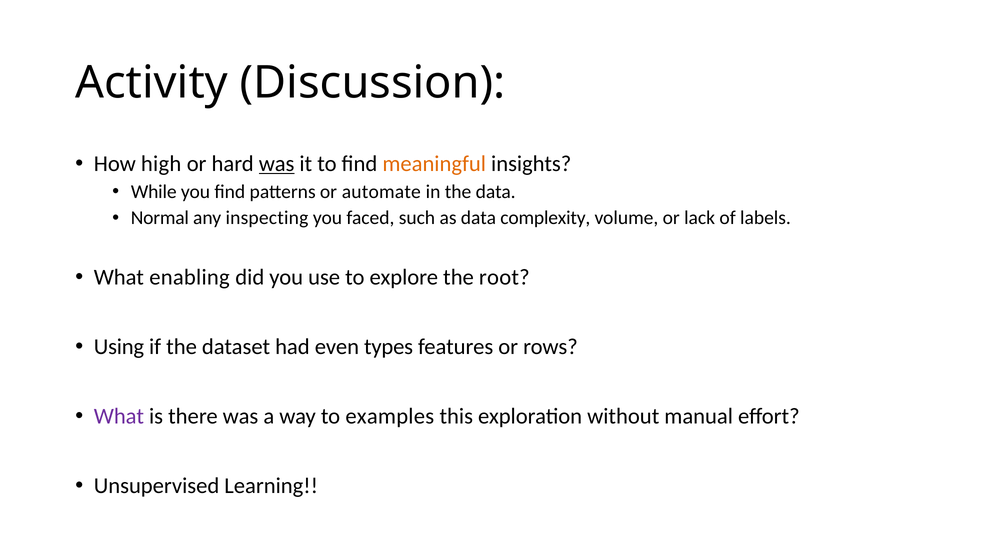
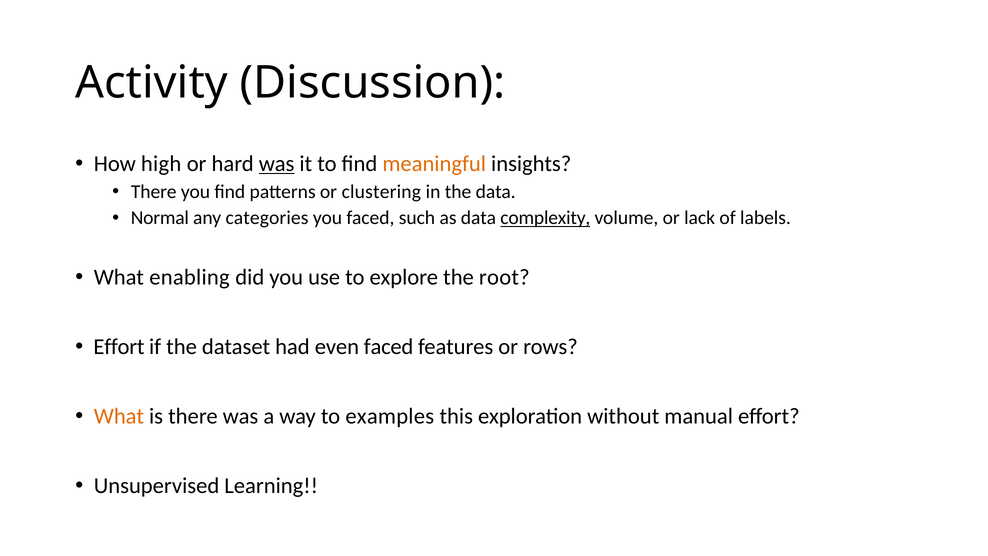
While at (154, 192): While -> There
automate: automate -> clustering
inspecting: inspecting -> categories
complexity underline: none -> present
Using at (119, 347): Using -> Effort
even types: types -> faced
What at (119, 416) colour: purple -> orange
